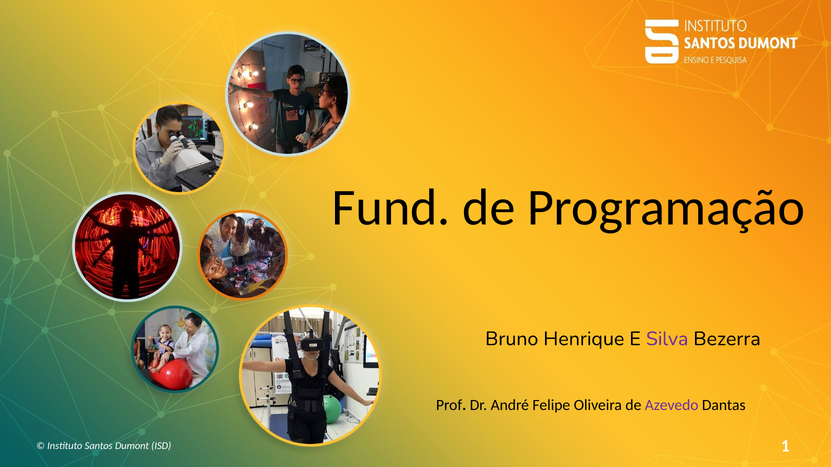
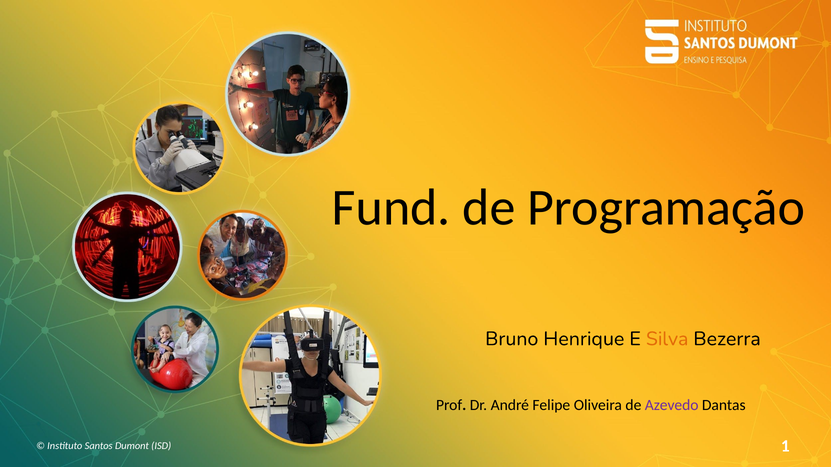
Silva colour: purple -> orange
